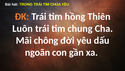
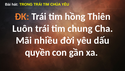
chông: chông -> nhiều
ngoãn: ngoãn -> quyền
